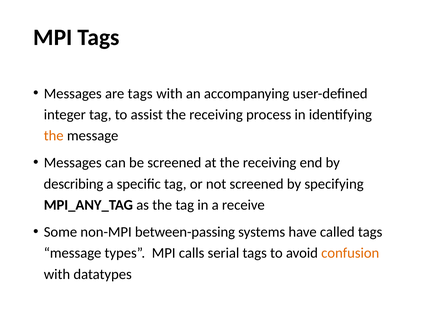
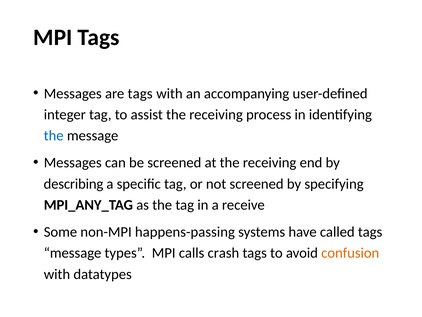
the at (54, 136) colour: orange -> blue
between-passing: between-passing -> happens-passing
serial: serial -> crash
